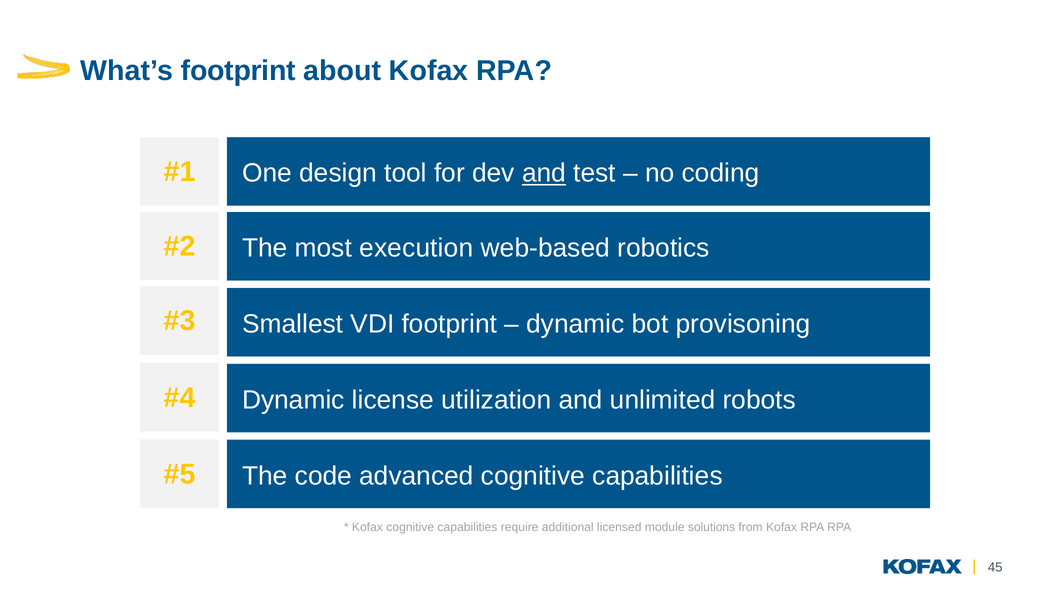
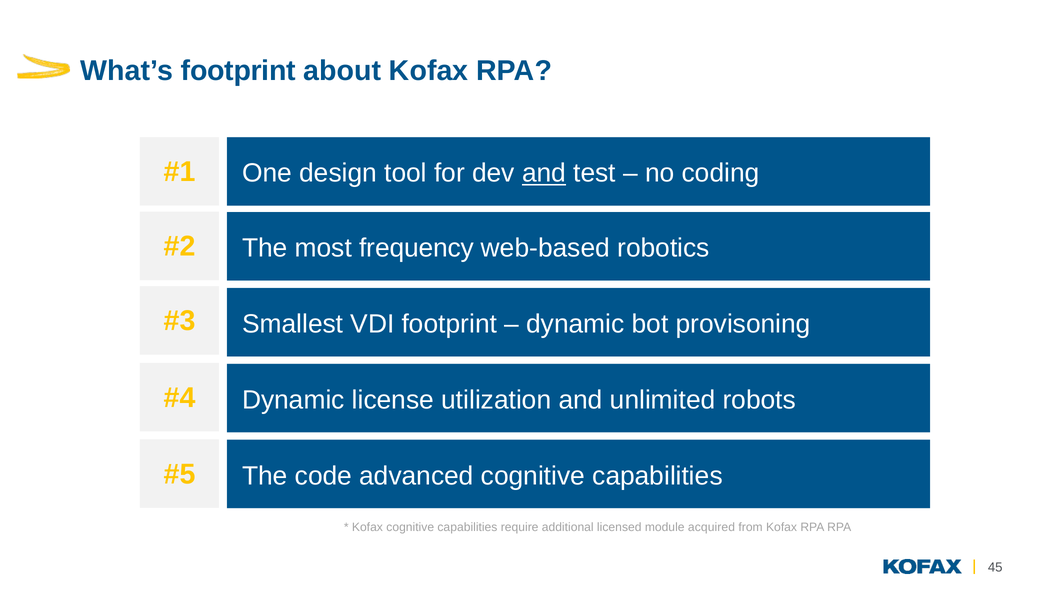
execution: execution -> frequency
solutions: solutions -> acquired
